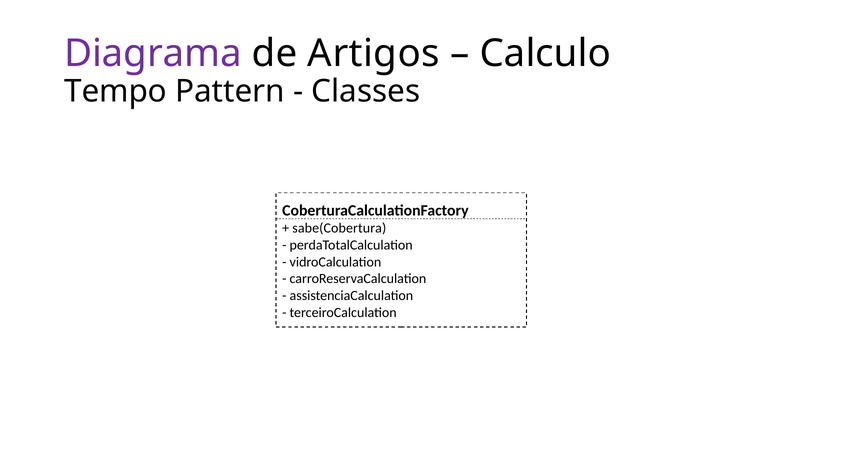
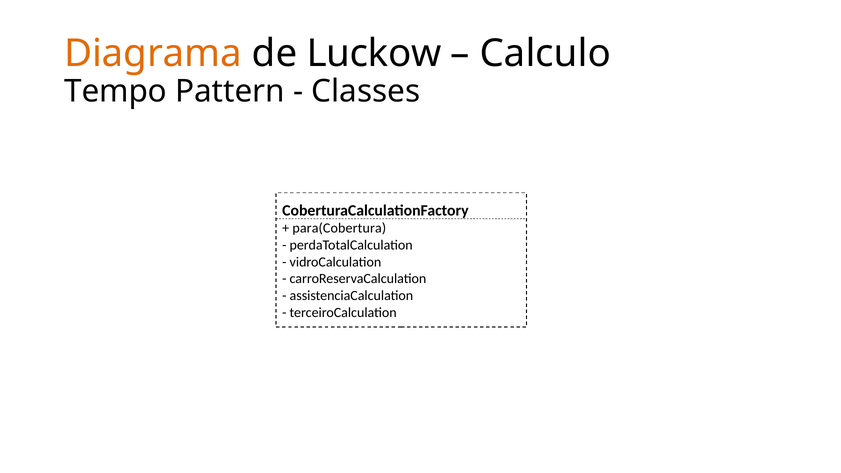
Diagrama colour: purple -> orange
Artigos: Artigos -> Luckow
sabe(Cobertura: sabe(Cobertura -> para(Cobertura
